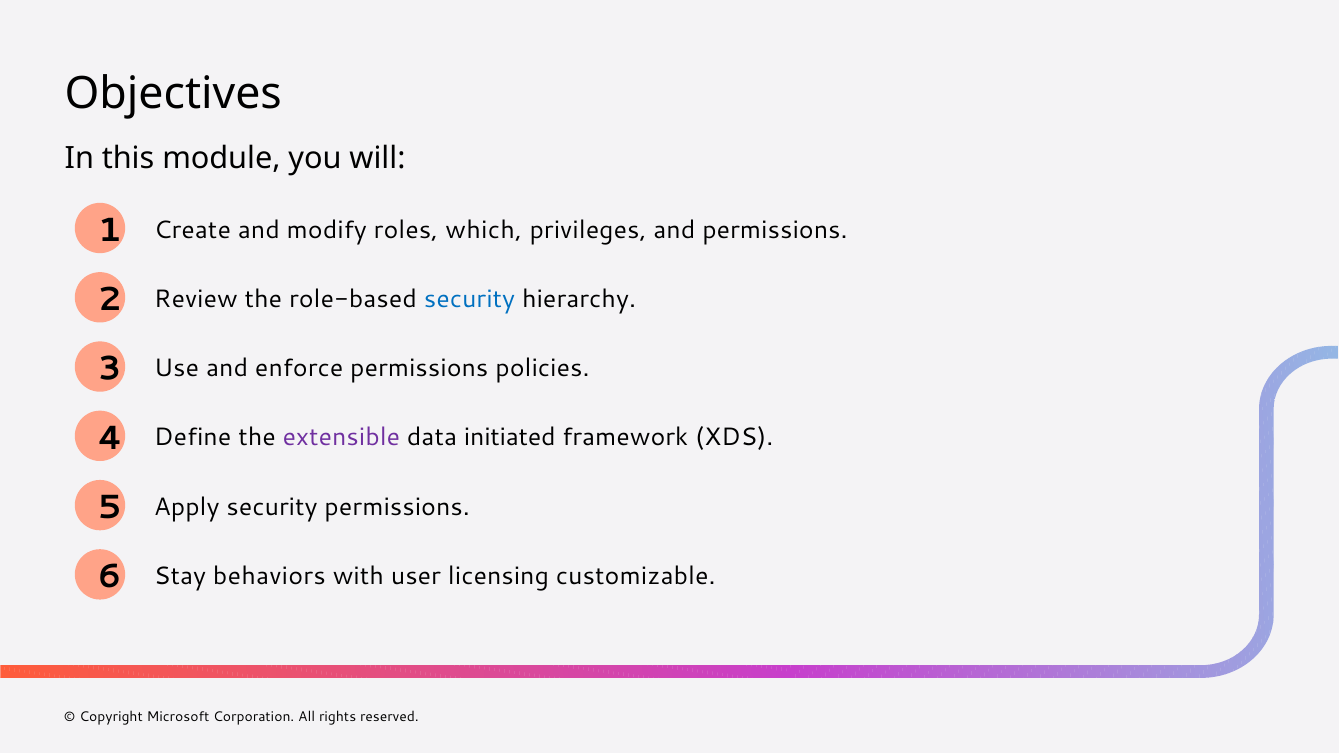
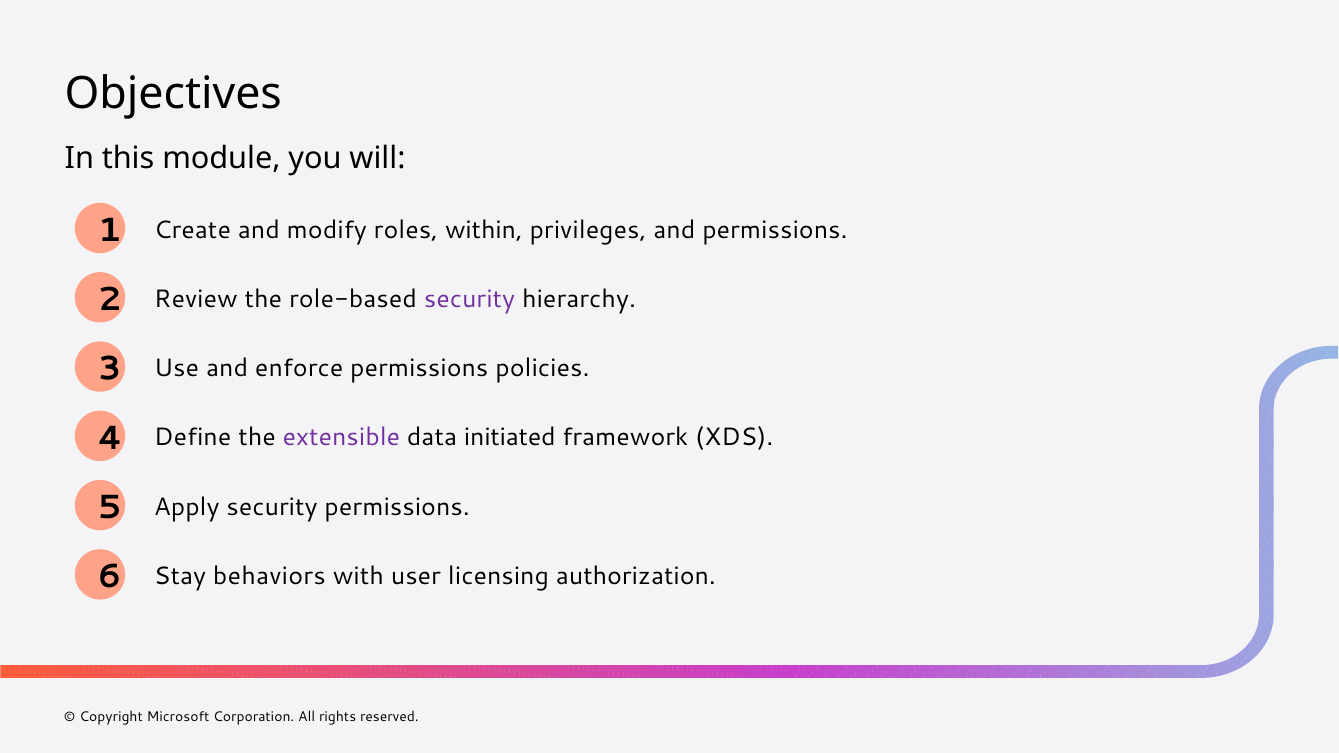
which: which -> within
security at (470, 299) colour: blue -> purple
customizable: customizable -> authorization
